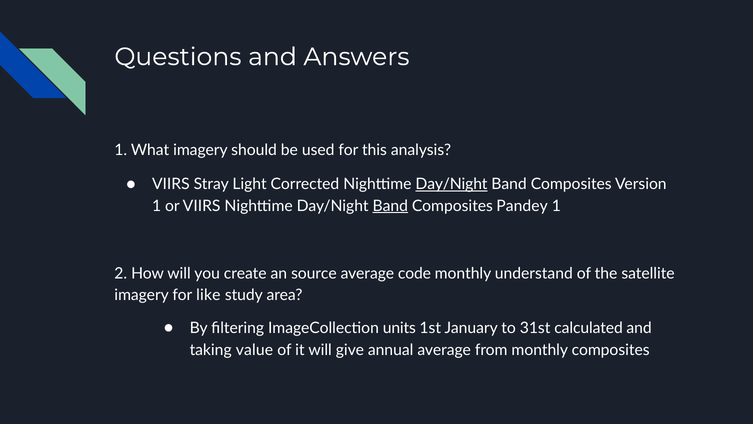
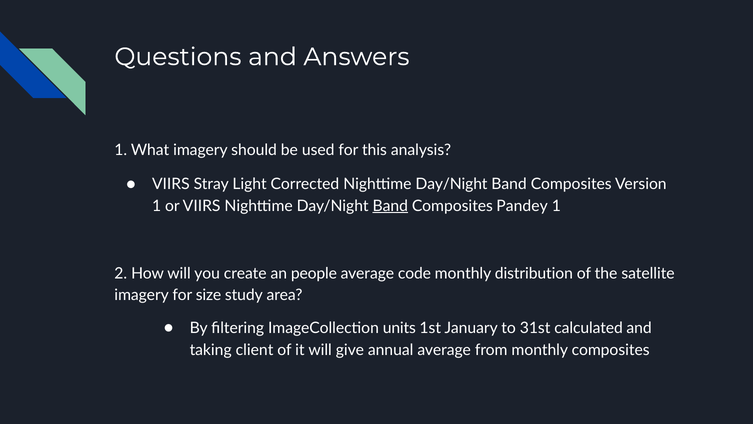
Day/Night at (451, 184) underline: present -> none
source: source -> people
understand: understand -> distribution
like: like -> size
value: value -> client
